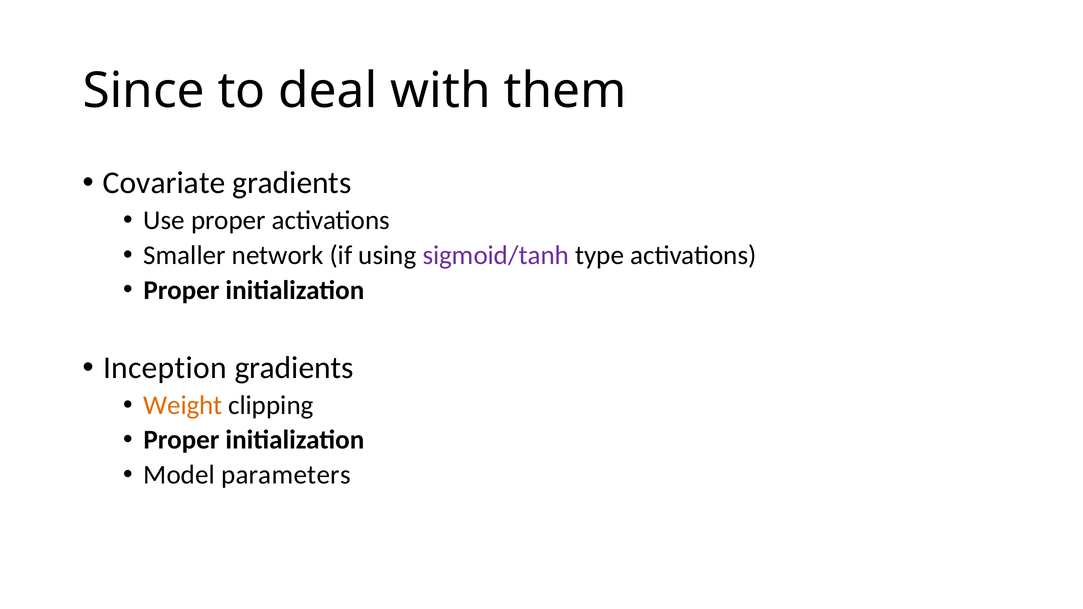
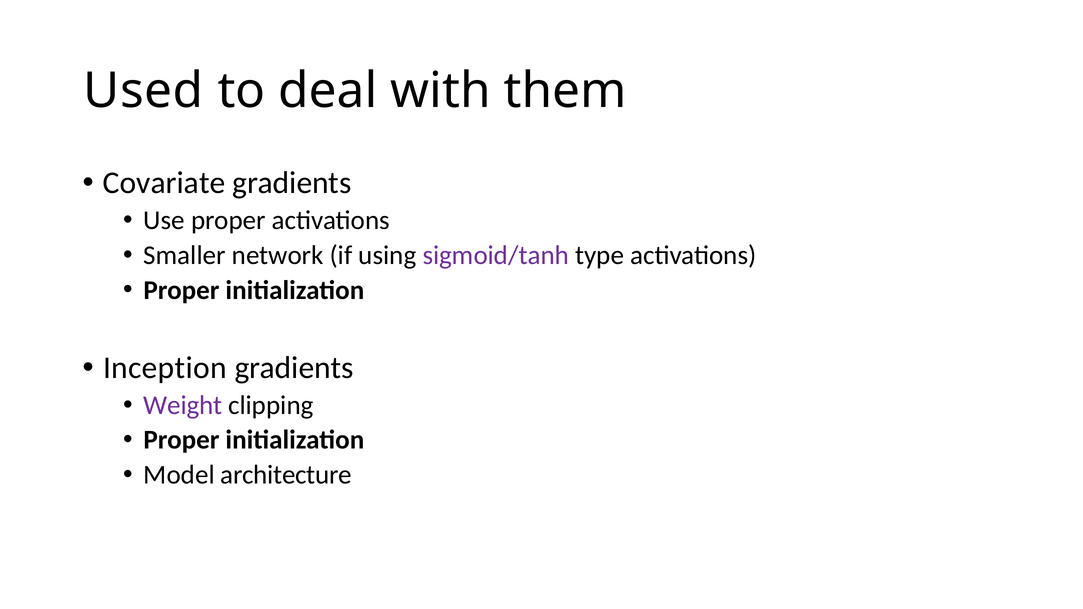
Since: Since -> Used
Weight colour: orange -> purple
parameters: parameters -> architecture
